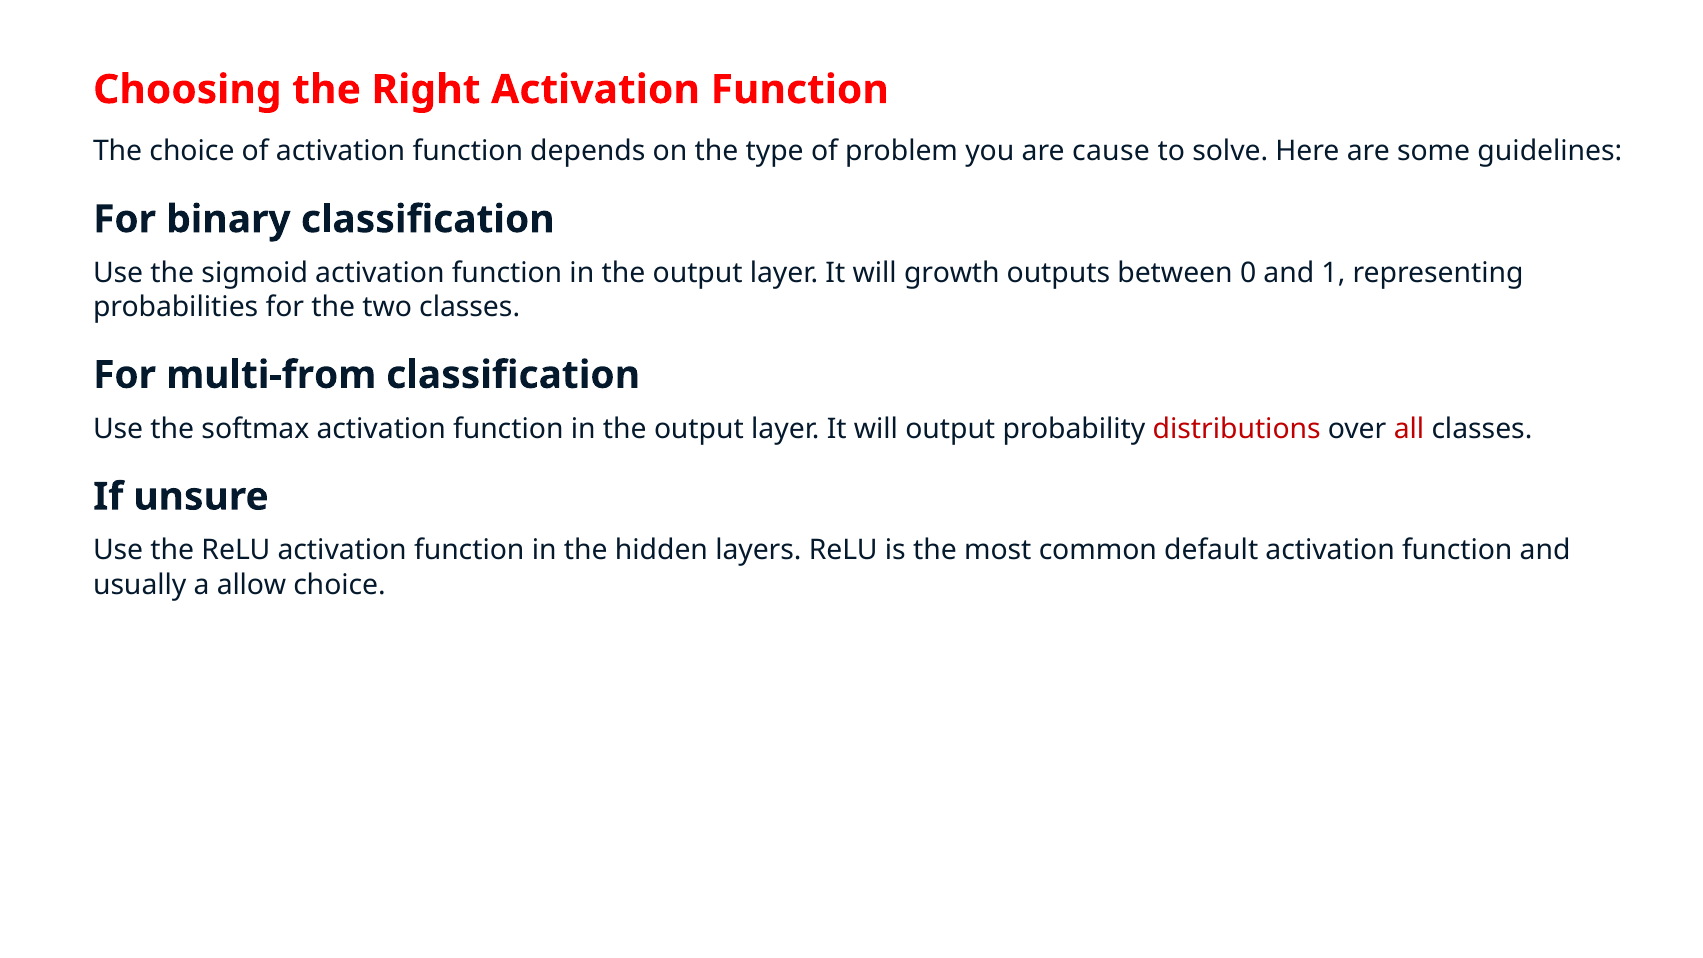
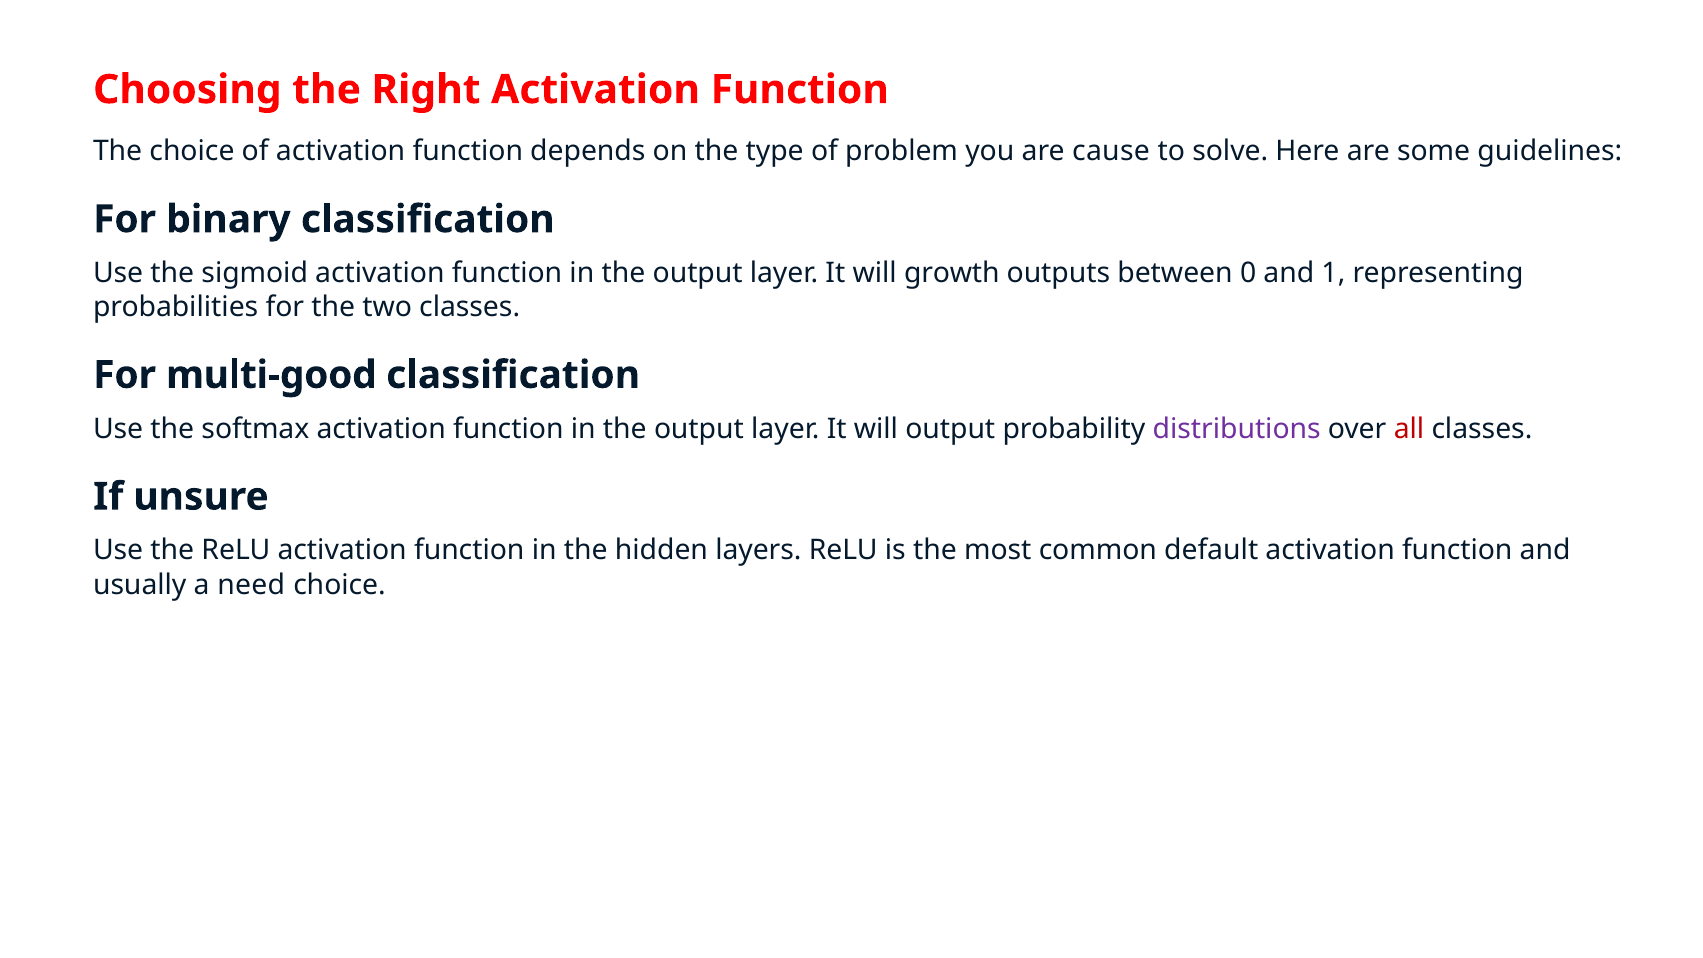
multi-from: multi-from -> multi-good
distributions colour: red -> purple
allow: allow -> need
